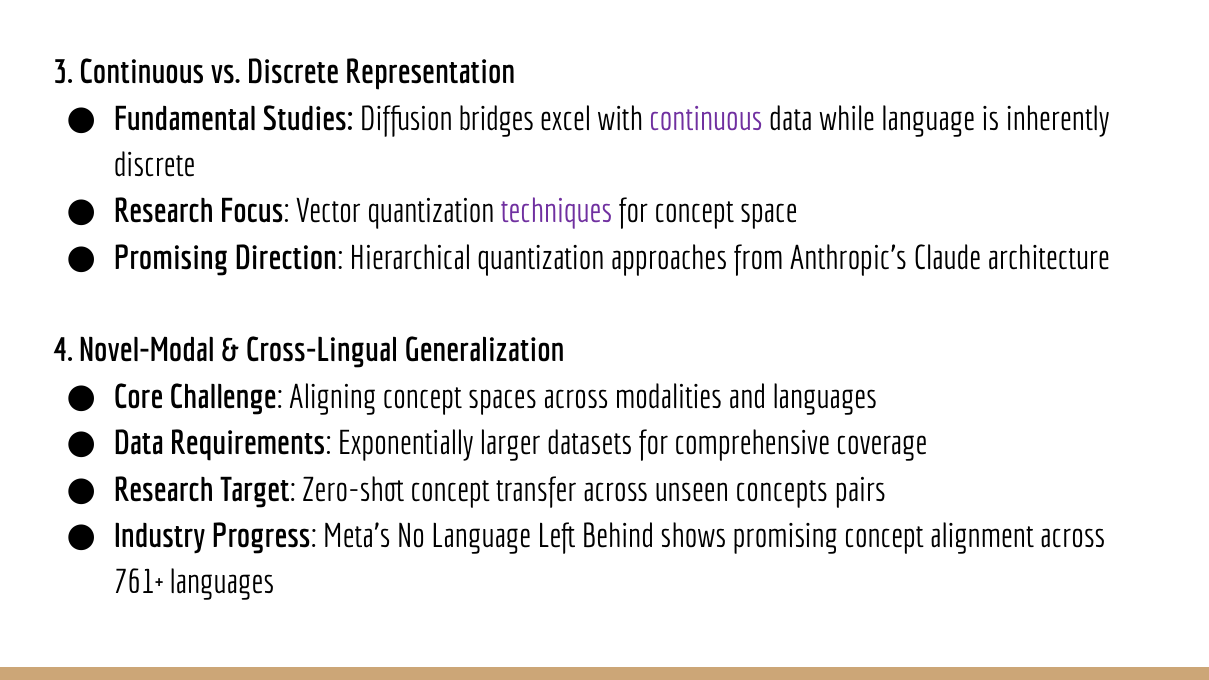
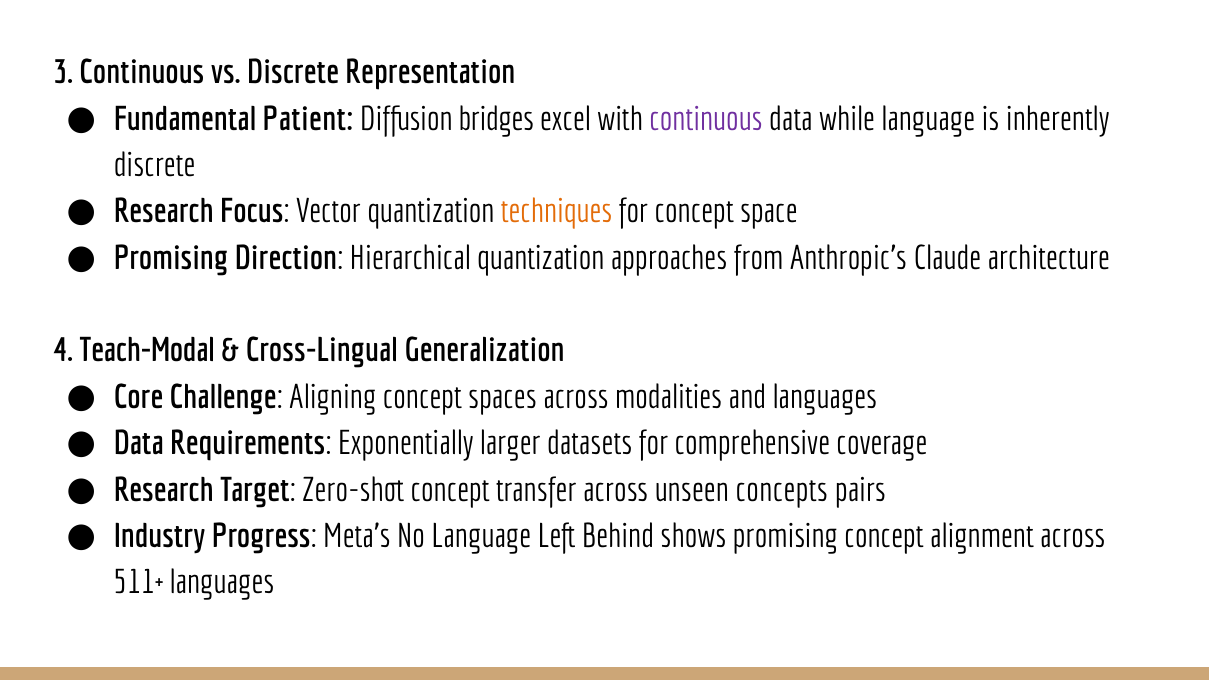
Studies: Studies -> Patient
techniques colour: purple -> orange
Novel-Modal: Novel-Modal -> Teach-Modal
761+: 761+ -> 511+
